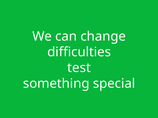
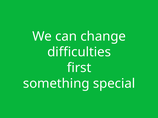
test: test -> first
